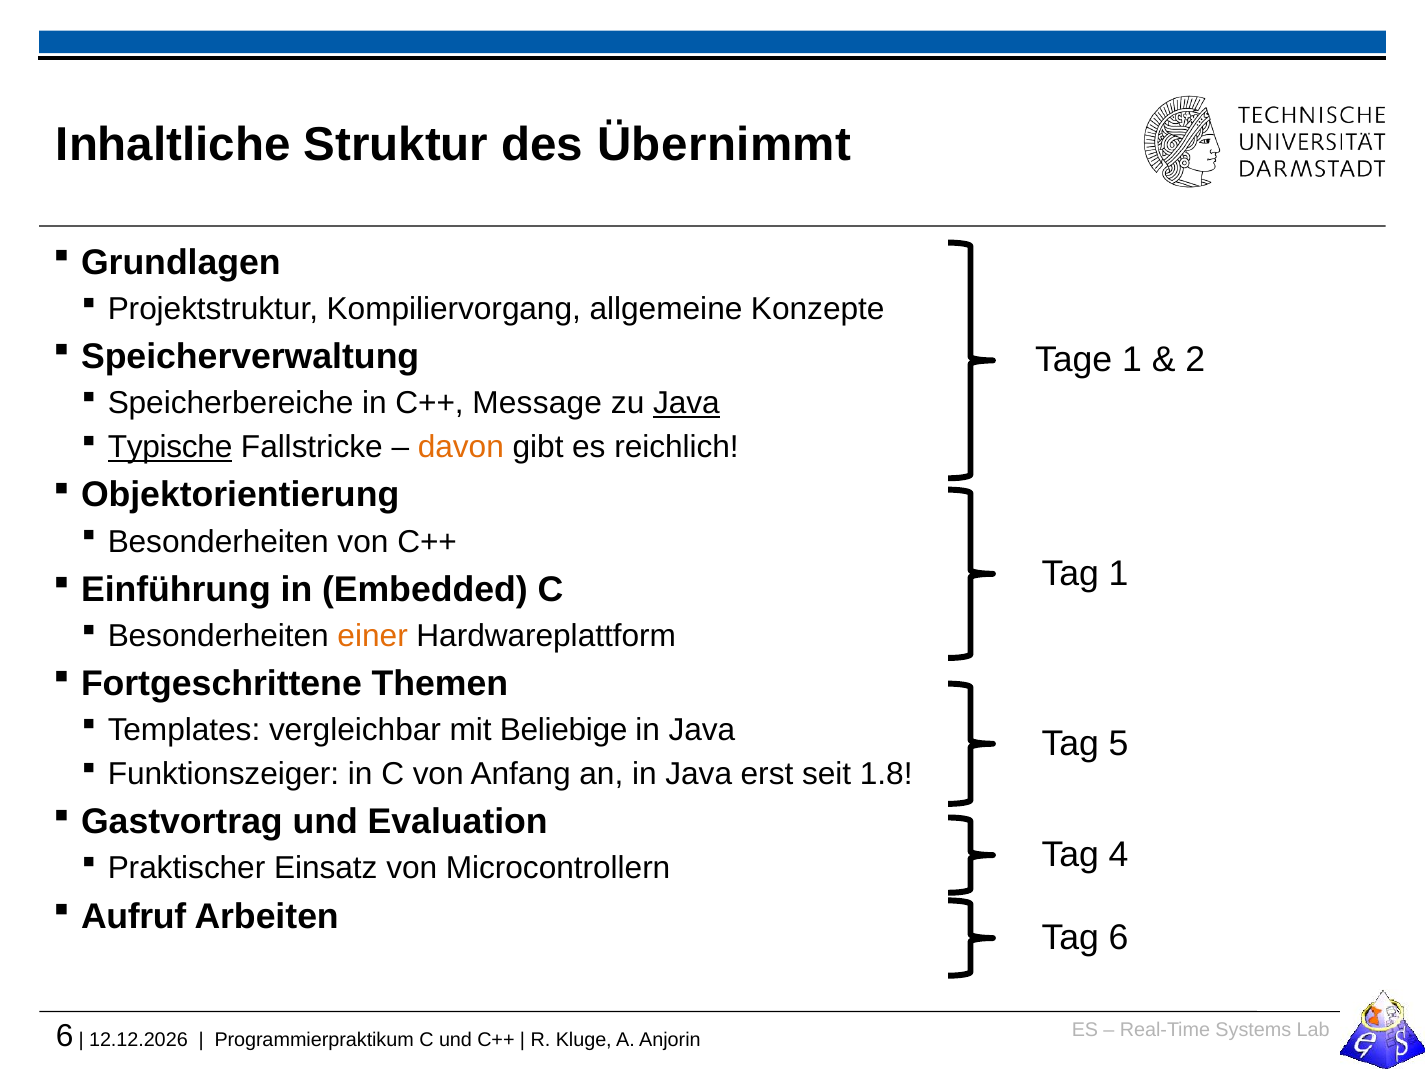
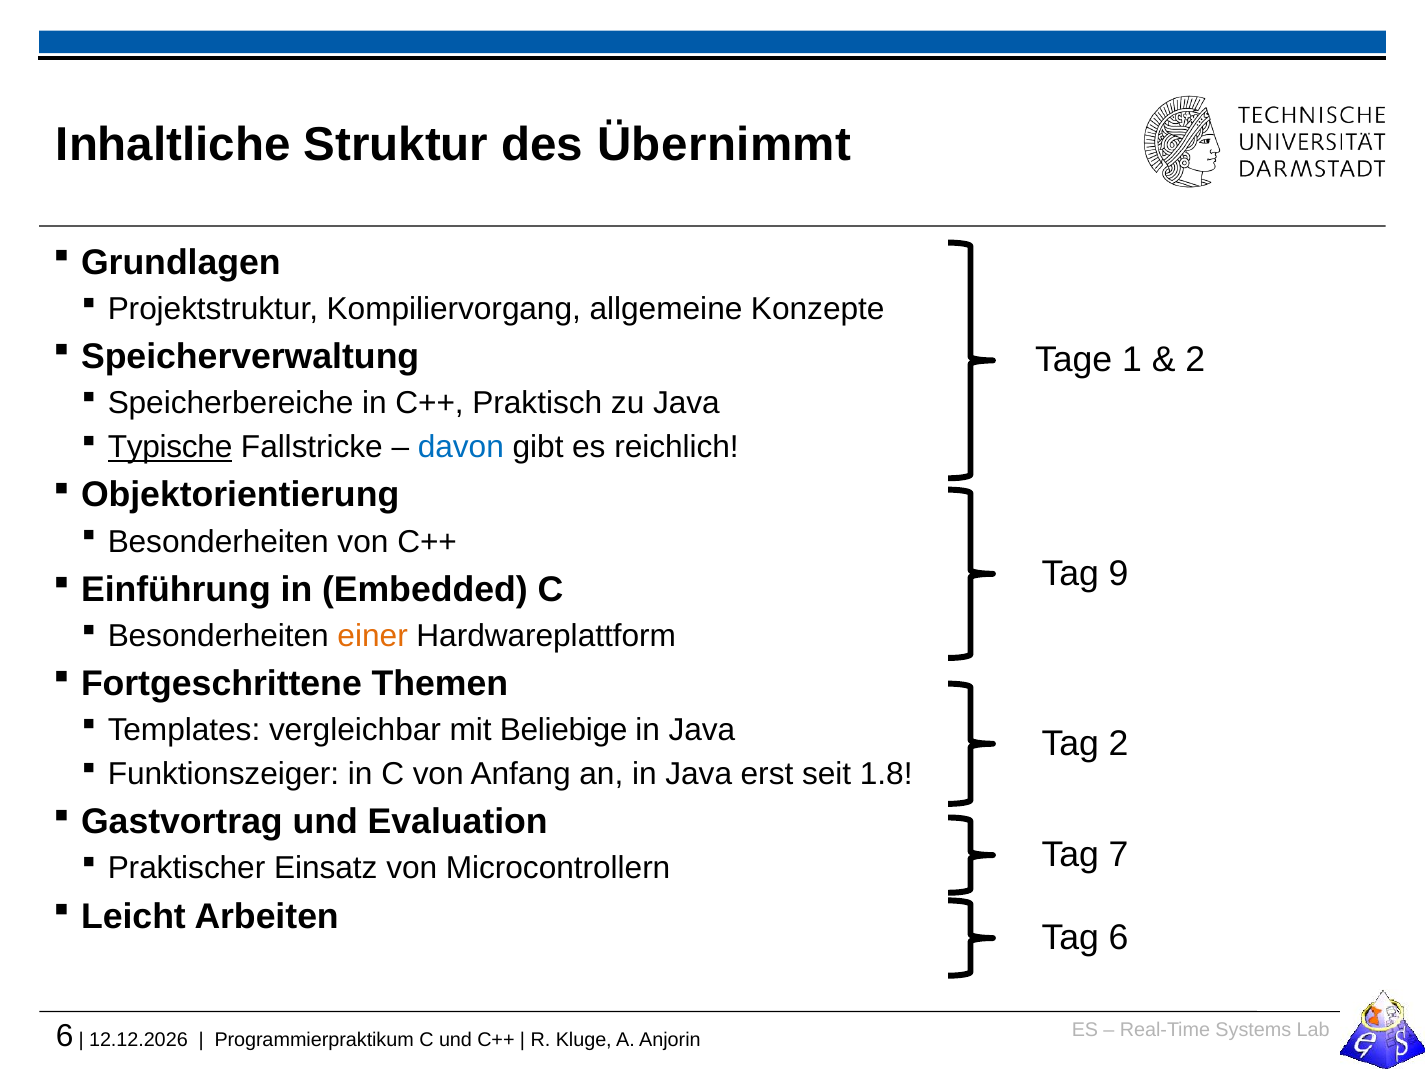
Message: Message -> Praktisch
Java at (686, 403) underline: present -> none
davon colour: orange -> blue
Tag 1: 1 -> 9
Tag 5: 5 -> 2
4: 4 -> 7
Aufruf: Aufruf -> Leicht
